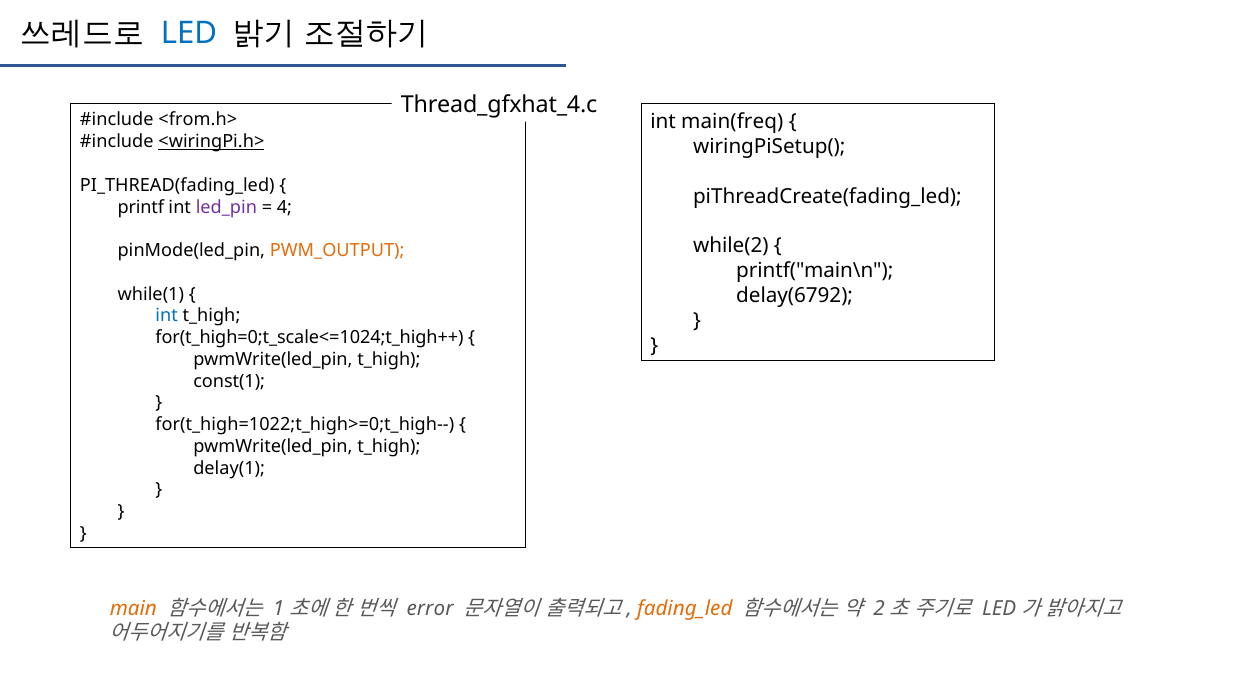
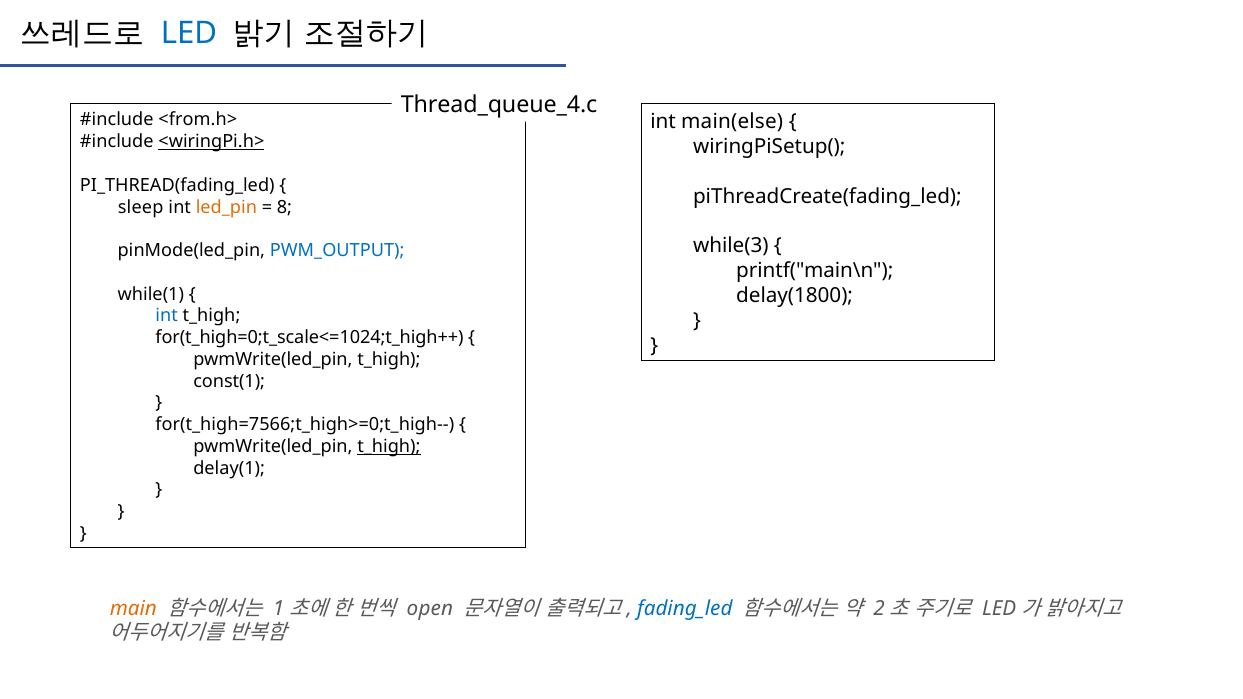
Thread_gfxhat_4.c: Thread_gfxhat_4.c -> Thread_queue_4.c
main(freq: main(freq -> main(else
printf: printf -> sleep
led_pin colour: purple -> orange
4: 4 -> 8
while(2: while(2 -> while(3
PWM_OUTPUT colour: orange -> blue
delay(6792: delay(6792 -> delay(1800
for(t_high=1022;t_high>=0;t_high--: for(t_high=1022;t_high>=0;t_high-- -> for(t_high=7566;t_high>=0;t_high--
t_high at (389, 446) underline: none -> present
error: error -> open
fading_led colour: orange -> blue
